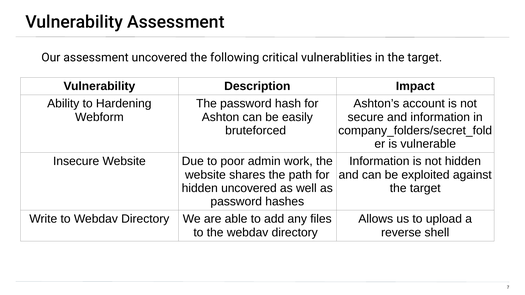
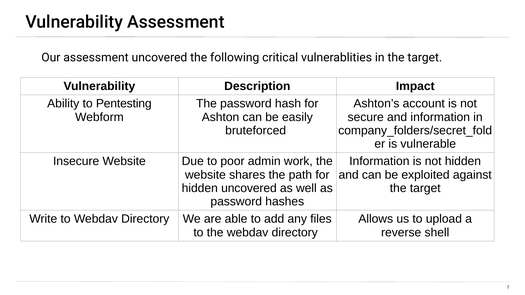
Hardening: Hardening -> Pentesting
